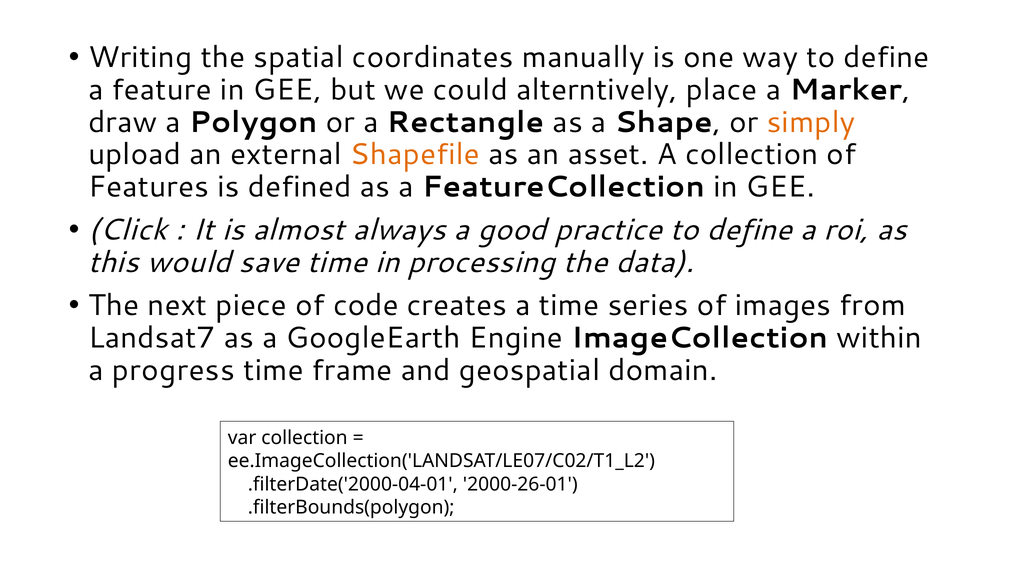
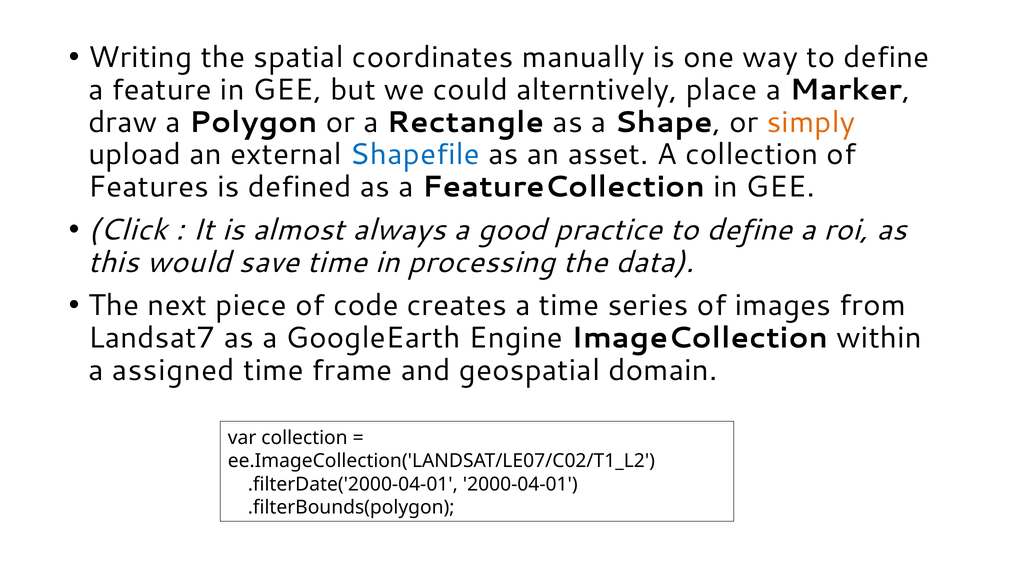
Shapefile colour: orange -> blue
progress: progress -> assigned
2000-26-01: 2000-26-01 -> 2000-04-01
